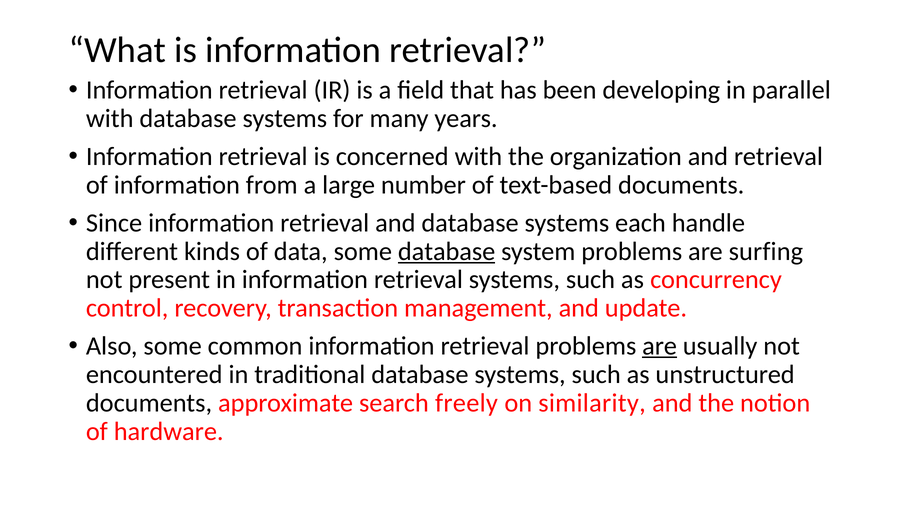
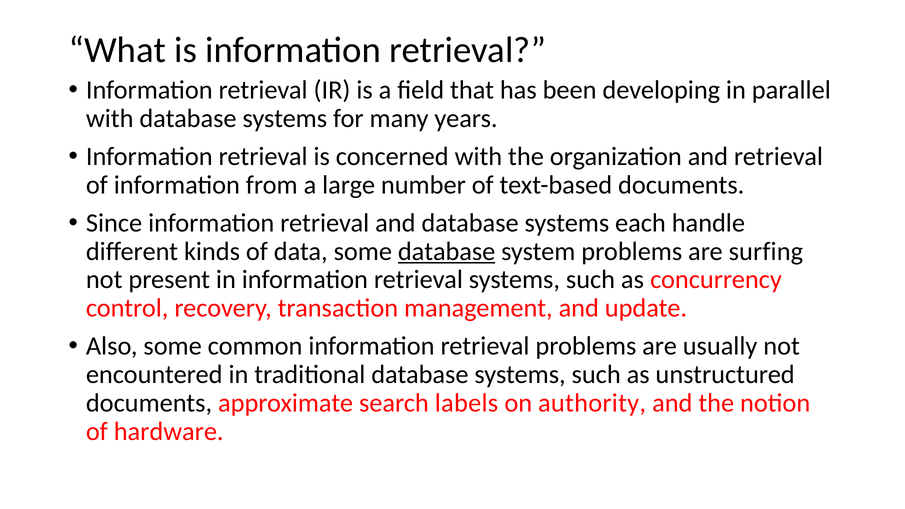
are at (660, 346) underline: present -> none
freely: freely -> labels
similarity: similarity -> authority
